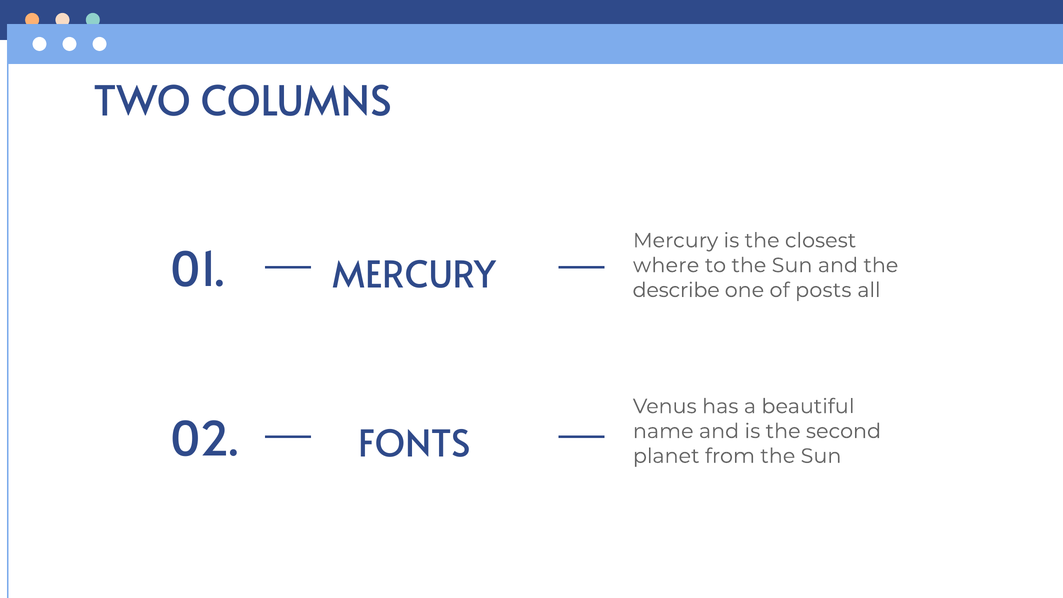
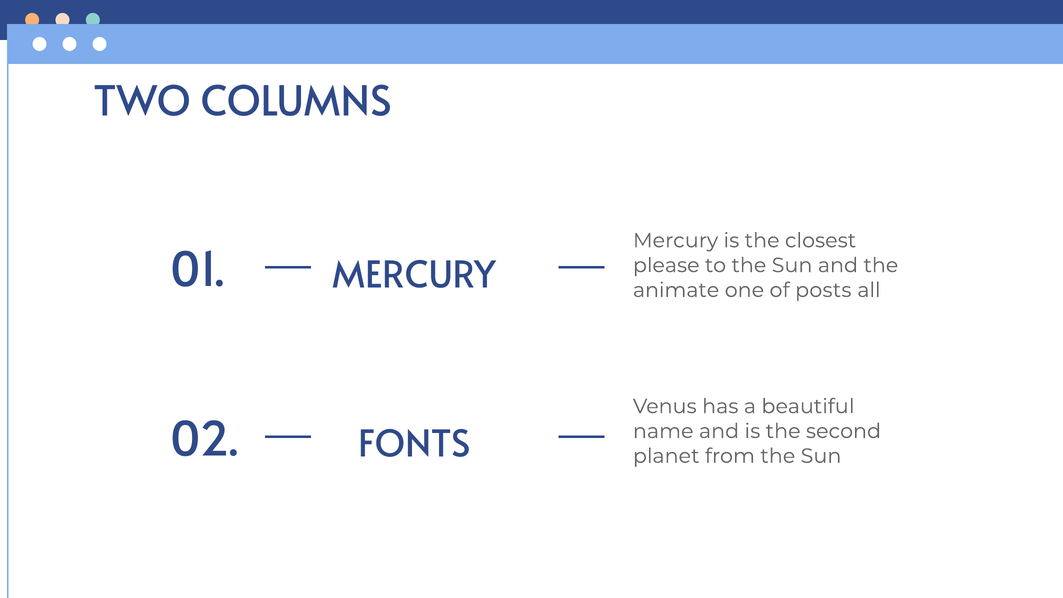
where: where -> please
describe: describe -> animate
